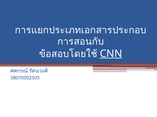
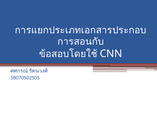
CNN underline: present -> none
